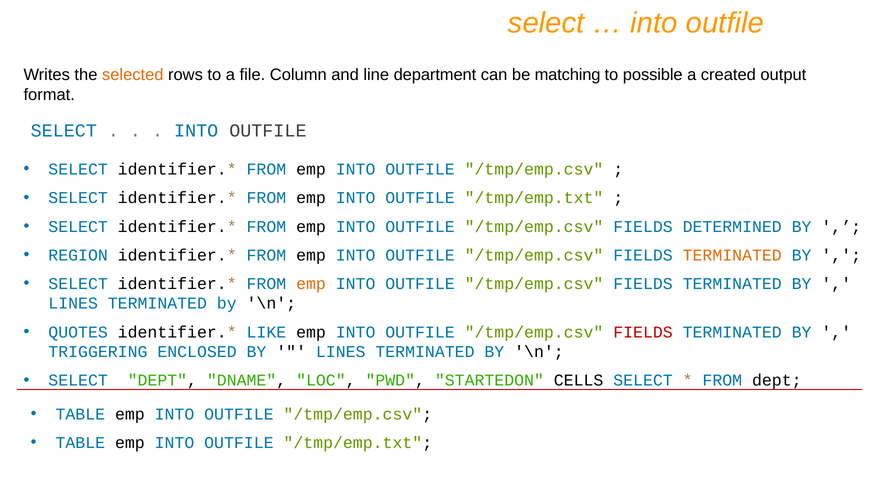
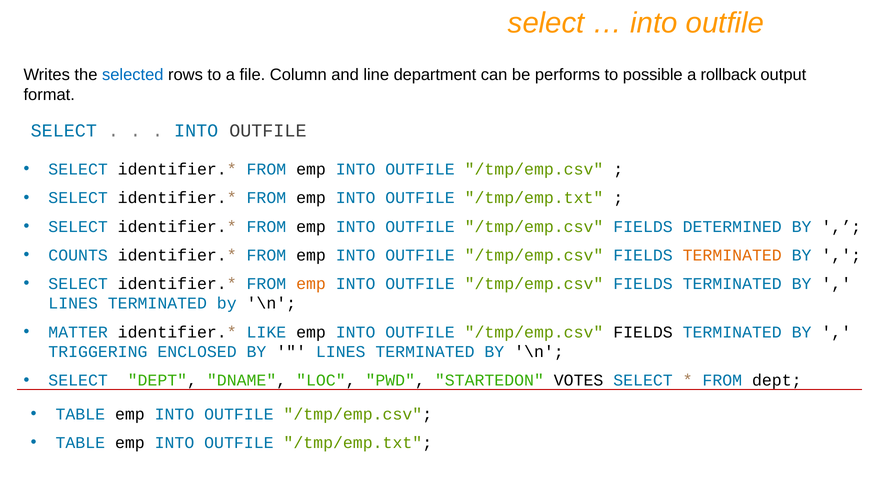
selected colour: orange -> blue
matching: matching -> performs
created: created -> rollback
REGION: REGION -> COUNTS
QUOTES: QUOTES -> MATTER
FIELDS at (643, 332) colour: red -> black
CELLS: CELLS -> VOTES
